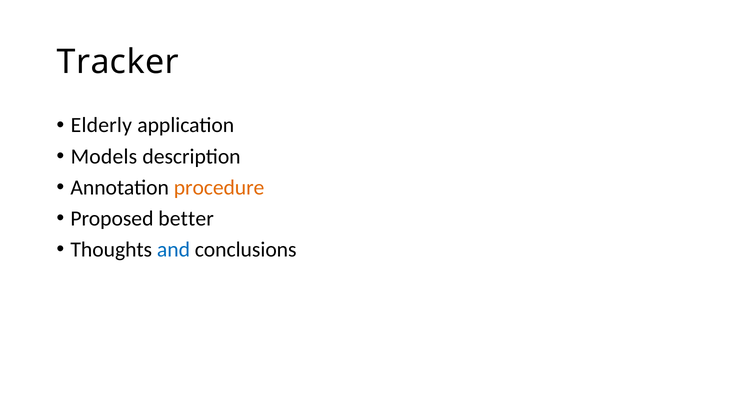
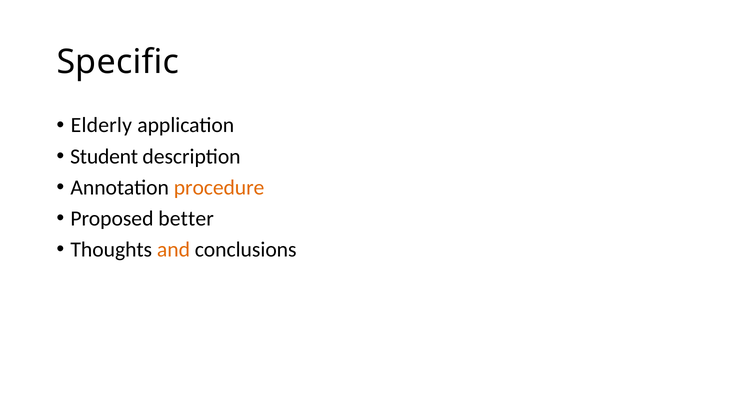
Tracker: Tracker -> Specific
Models: Models -> Student
and colour: blue -> orange
